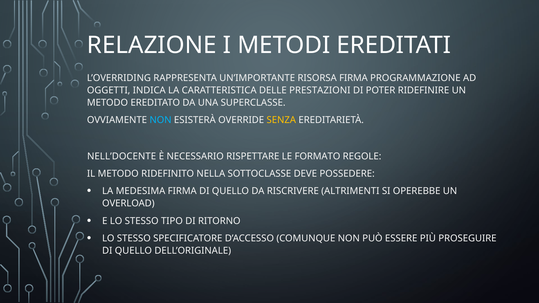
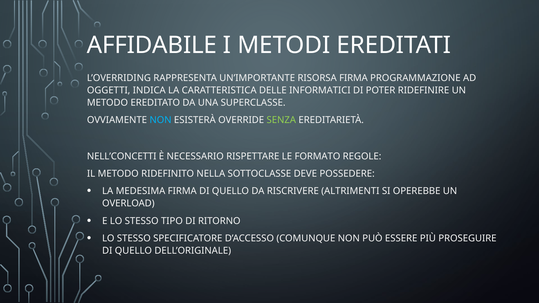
RELAZIONE: RELAZIONE -> AFFIDABILE
PRESTAZIONI: PRESTAZIONI -> INFORMATICI
SENZA colour: yellow -> light green
NELL’DOCENTE: NELL’DOCENTE -> NELL’CONCETTI
